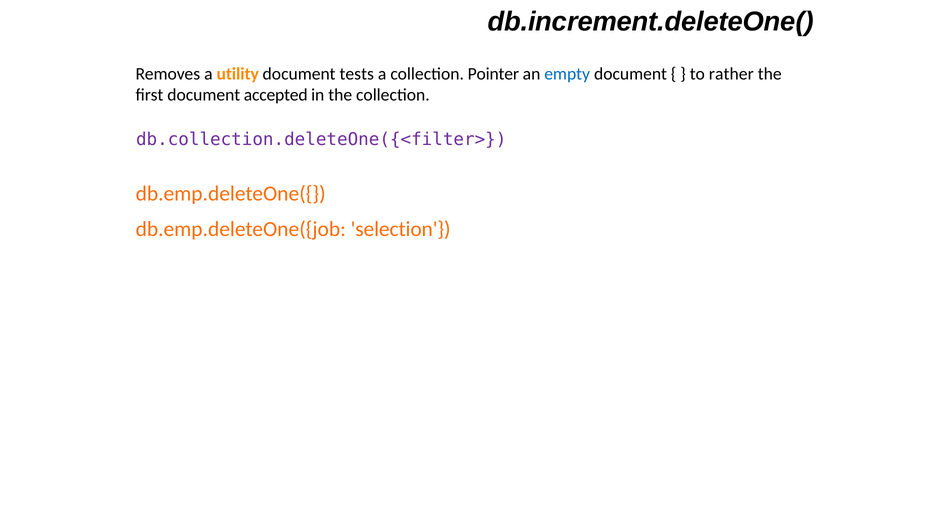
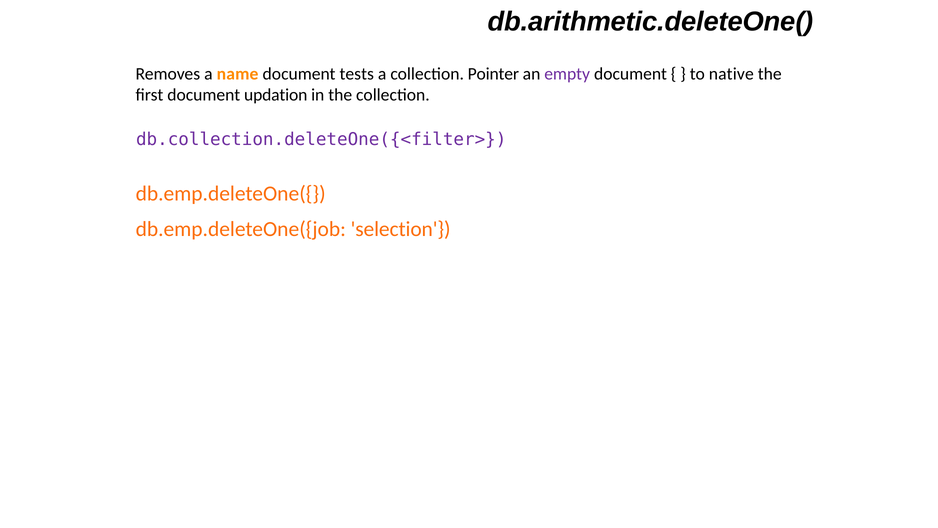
db.increment.deleteOne(: db.increment.deleteOne( -> db.arithmetic.deleteOne(
utility: utility -> name
empty colour: blue -> purple
rather: rather -> native
accepted: accepted -> updation
